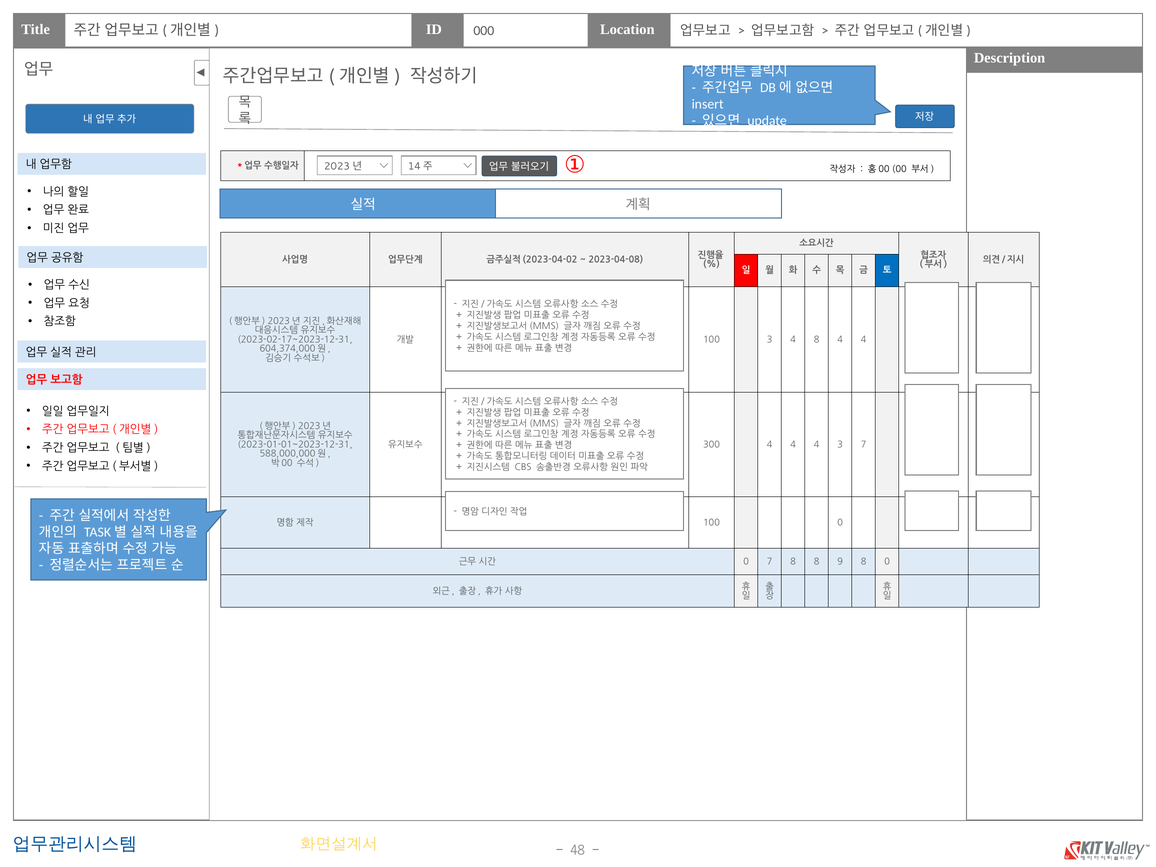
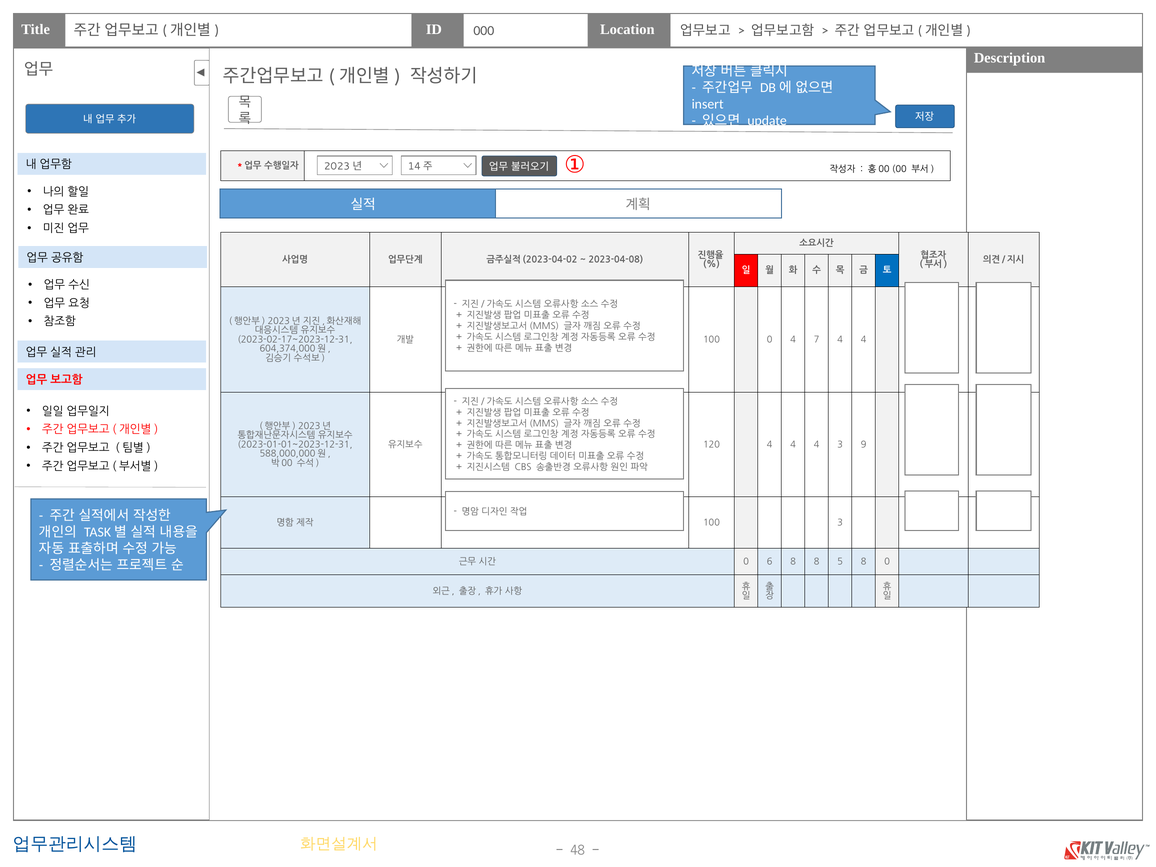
100 3: 3 -> 0
4 8: 8 -> 7
300: 300 -> 120
3 7: 7 -> 9
100 0: 0 -> 3
0 7: 7 -> 6
9: 9 -> 5
